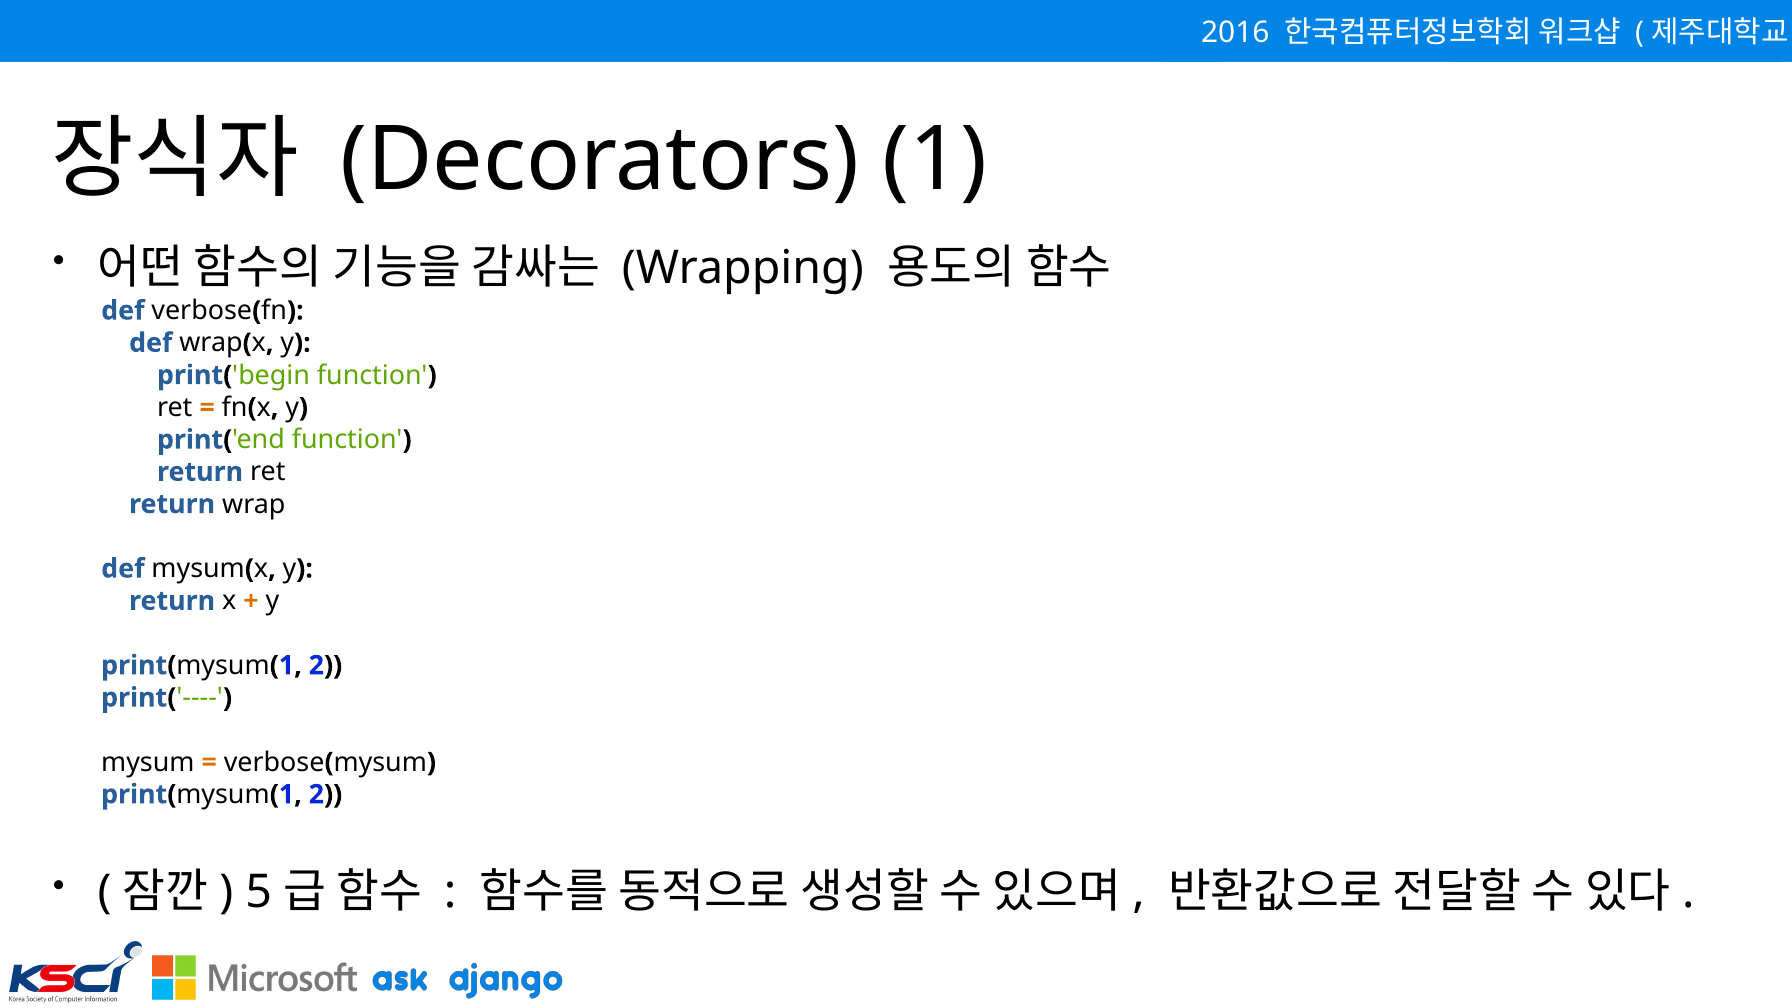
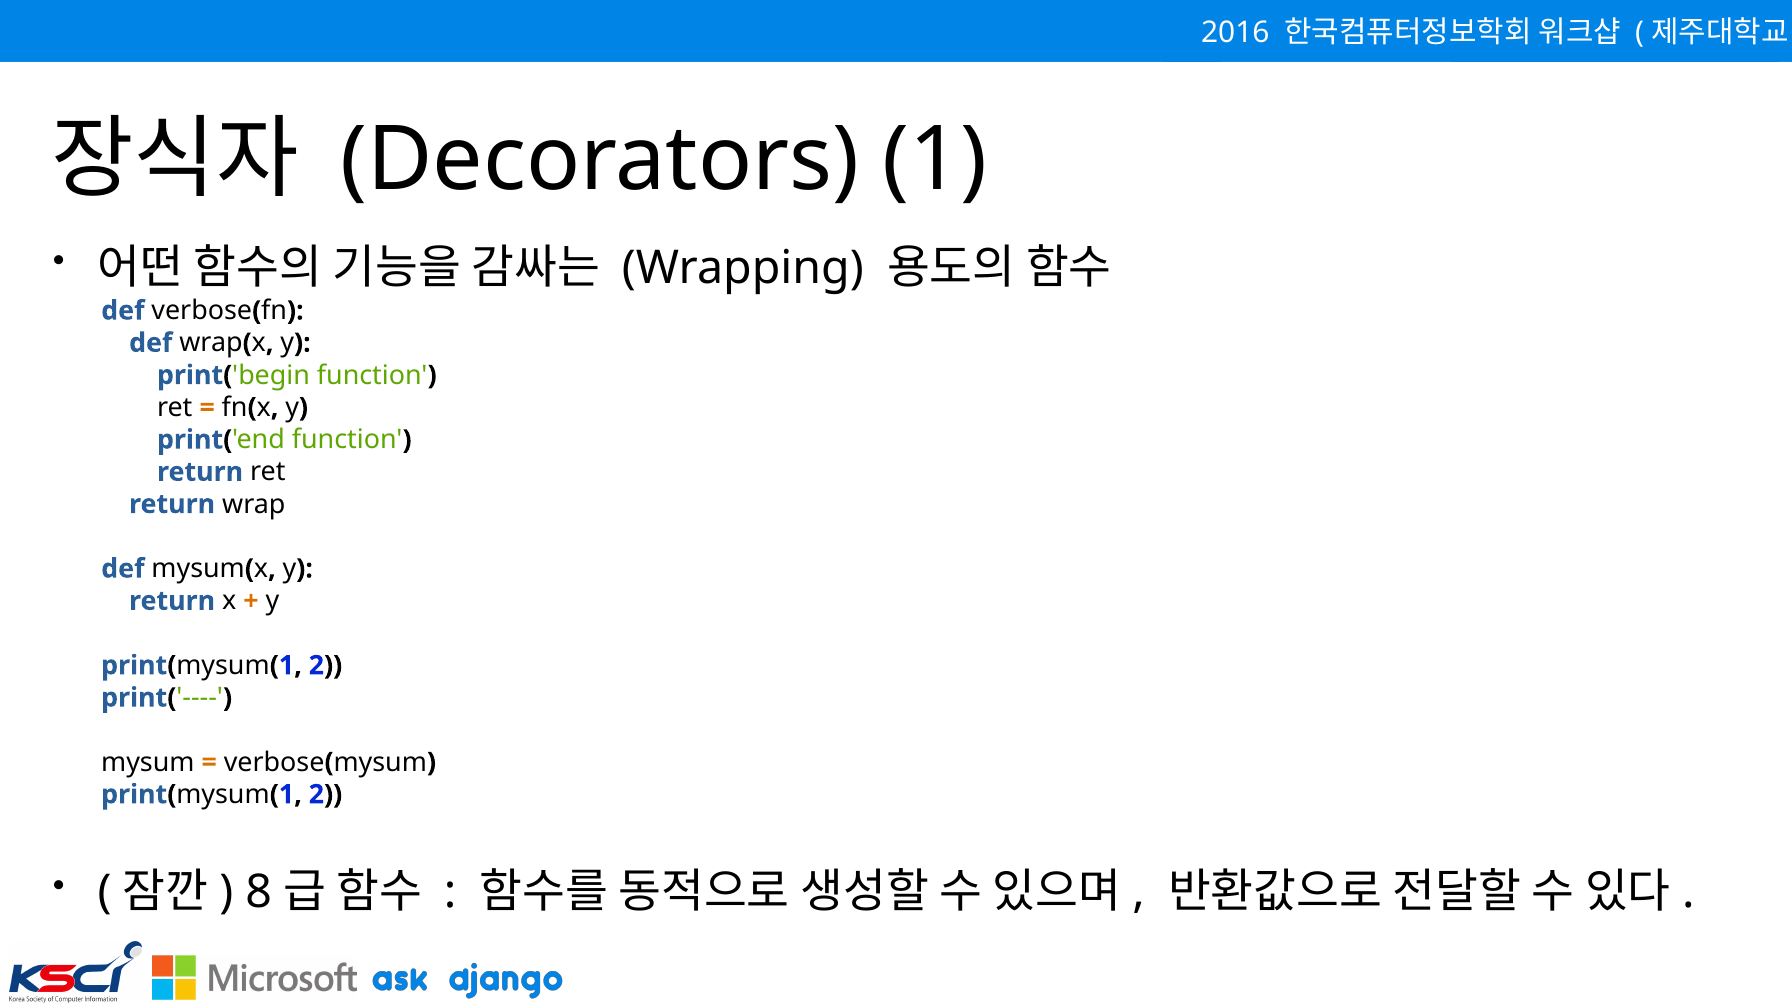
5: 5 -> 8
